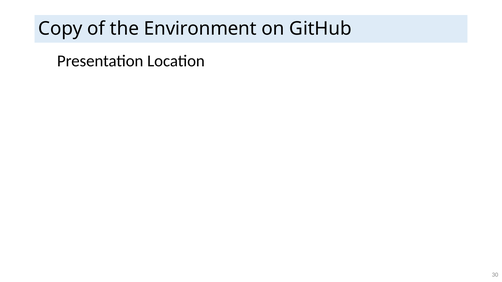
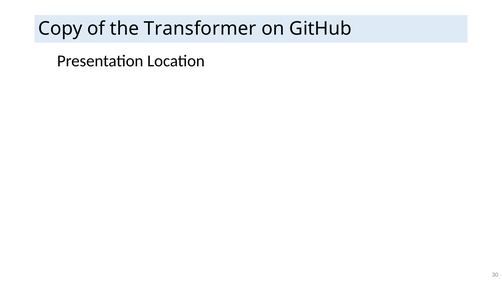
Environment: Environment -> Transformer
